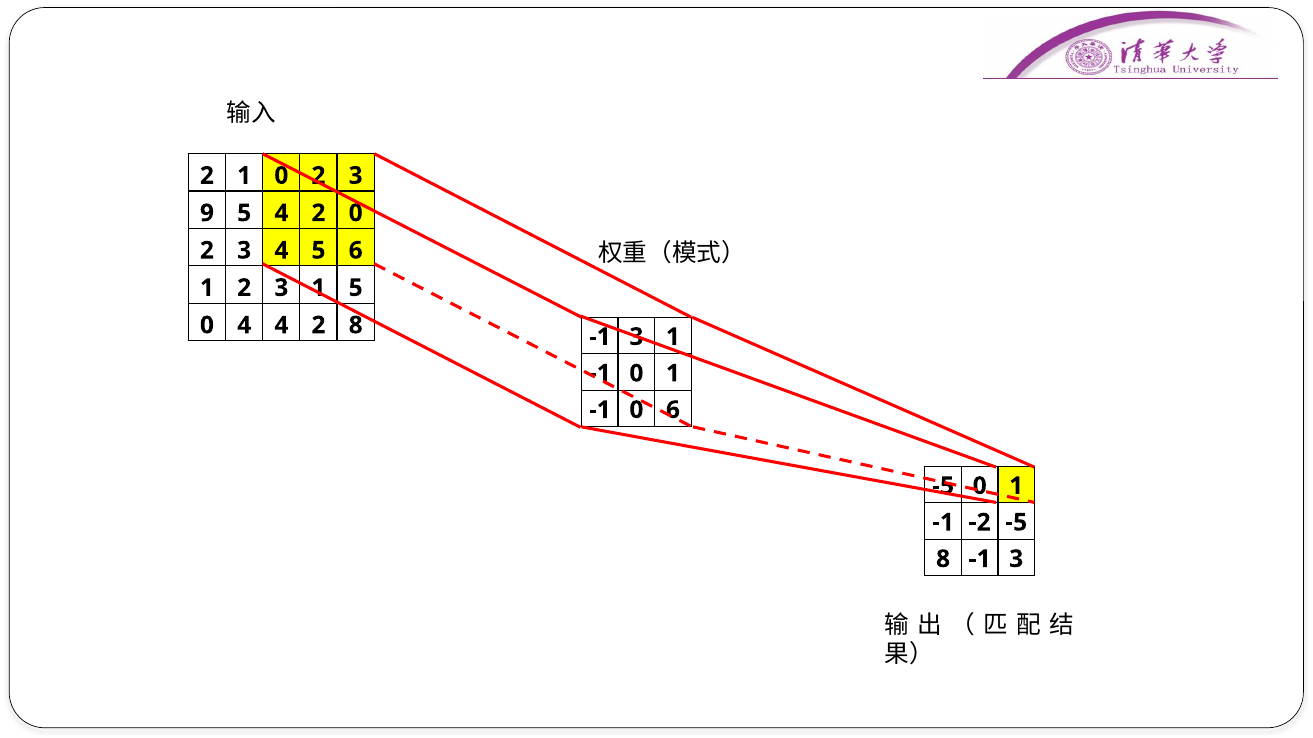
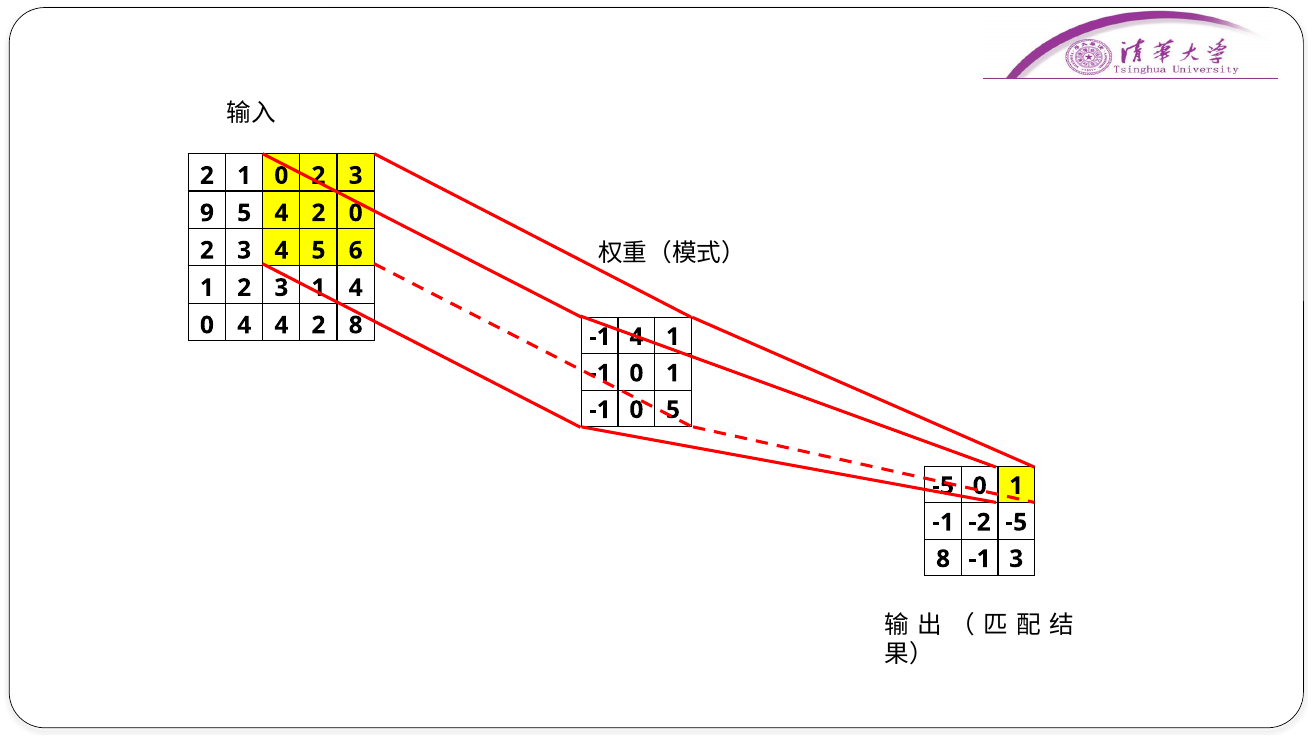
1 5: 5 -> 4
2 8 -1 3: 3 -> 4
0 6: 6 -> 5
